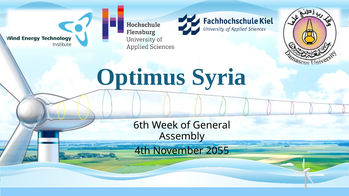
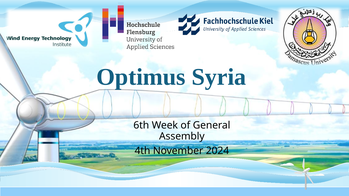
2055: 2055 -> 2024
